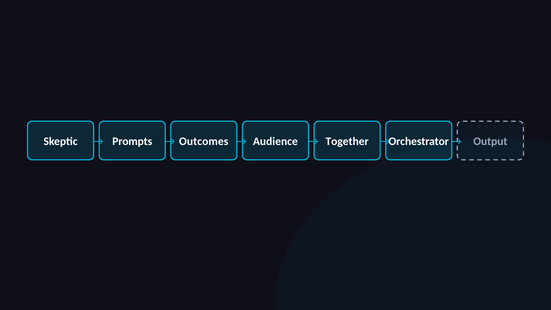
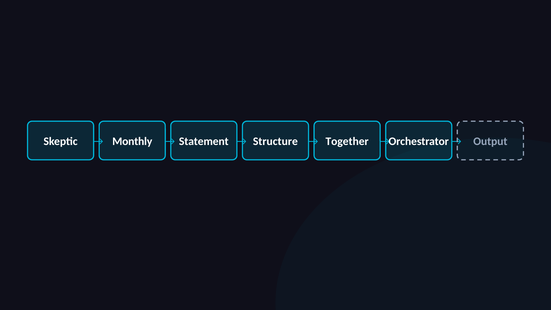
Prompts: Prompts -> Monthly
Outcomes: Outcomes -> Statement
Audience: Audience -> Structure
